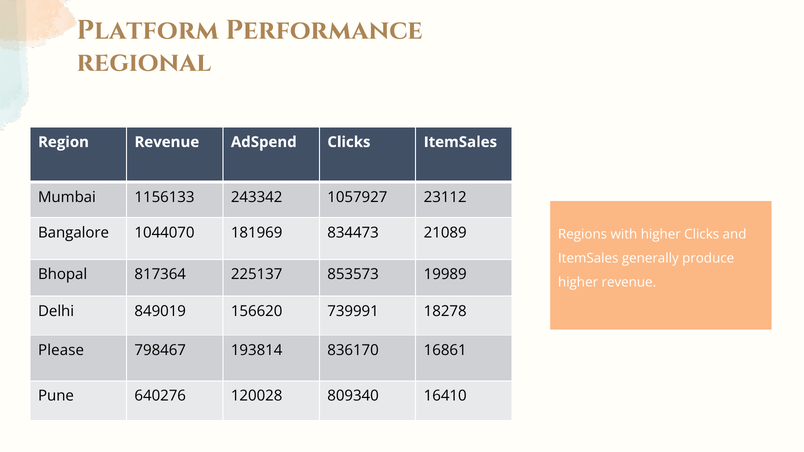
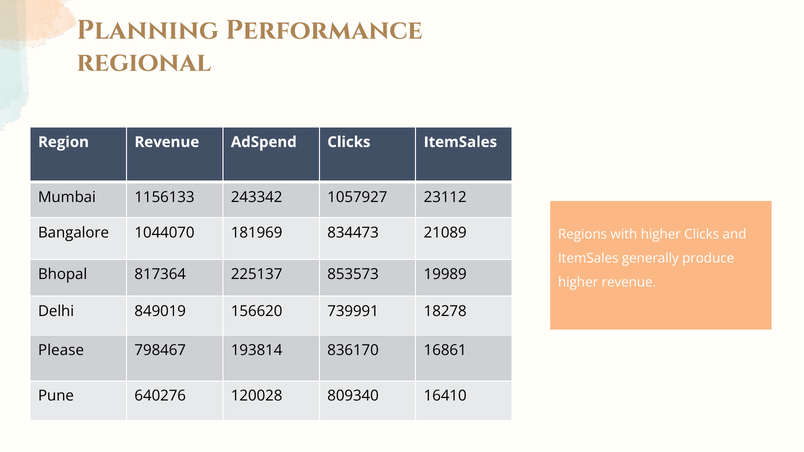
Platform: Platform -> Planning
